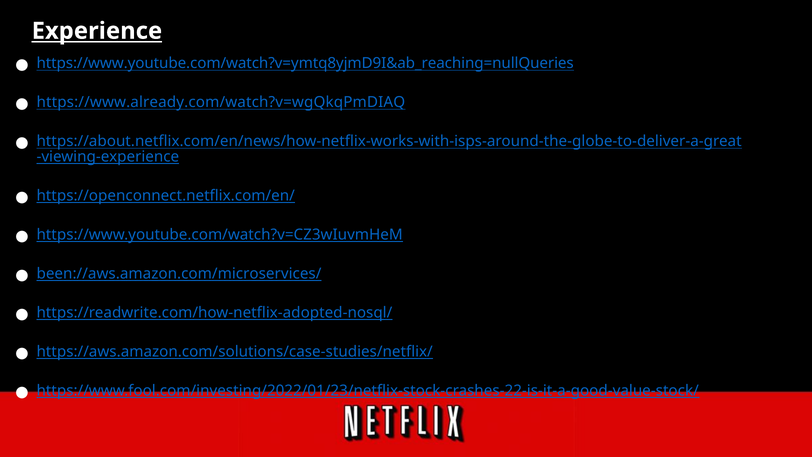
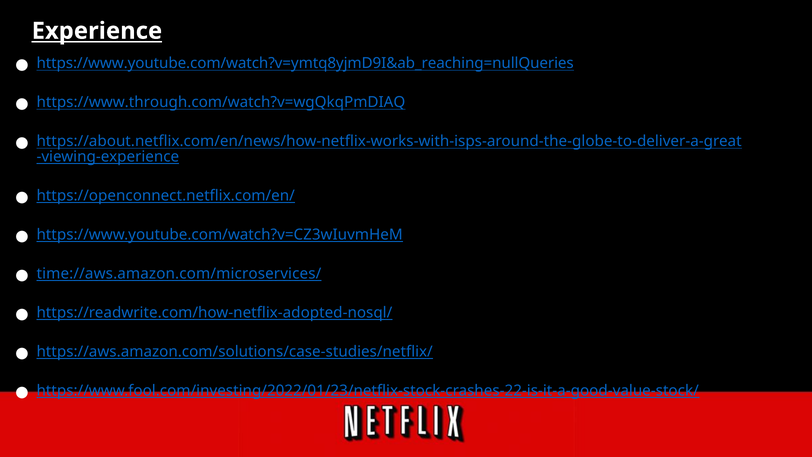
https://www.already.com/watch?v=wgQkqPmDIAQ: https://www.already.com/watch?v=wgQkqPmDIAQ -> https://www.through.com/watch?v=wgQkqPmDIAQ
been://aws.amazon.com/microservices/: been://aws.amazon.com/microservices/ -> time://aws.amazon.com/microservices/
